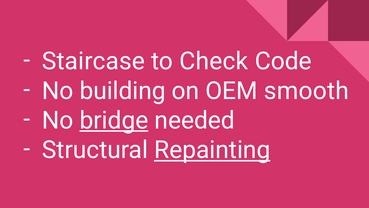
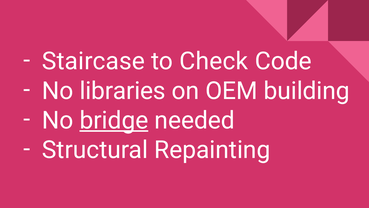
building: building -> libraries
smooth: smooth -> building
Repainting underline: present -> none
